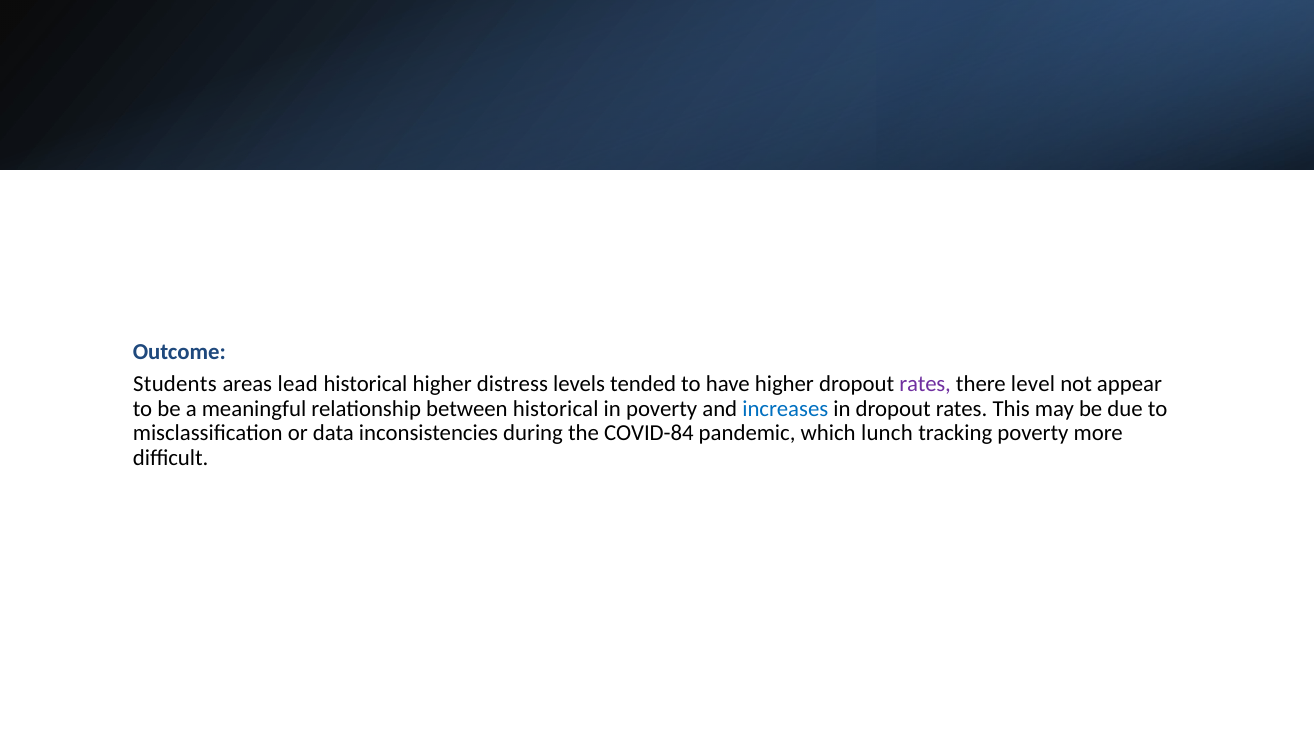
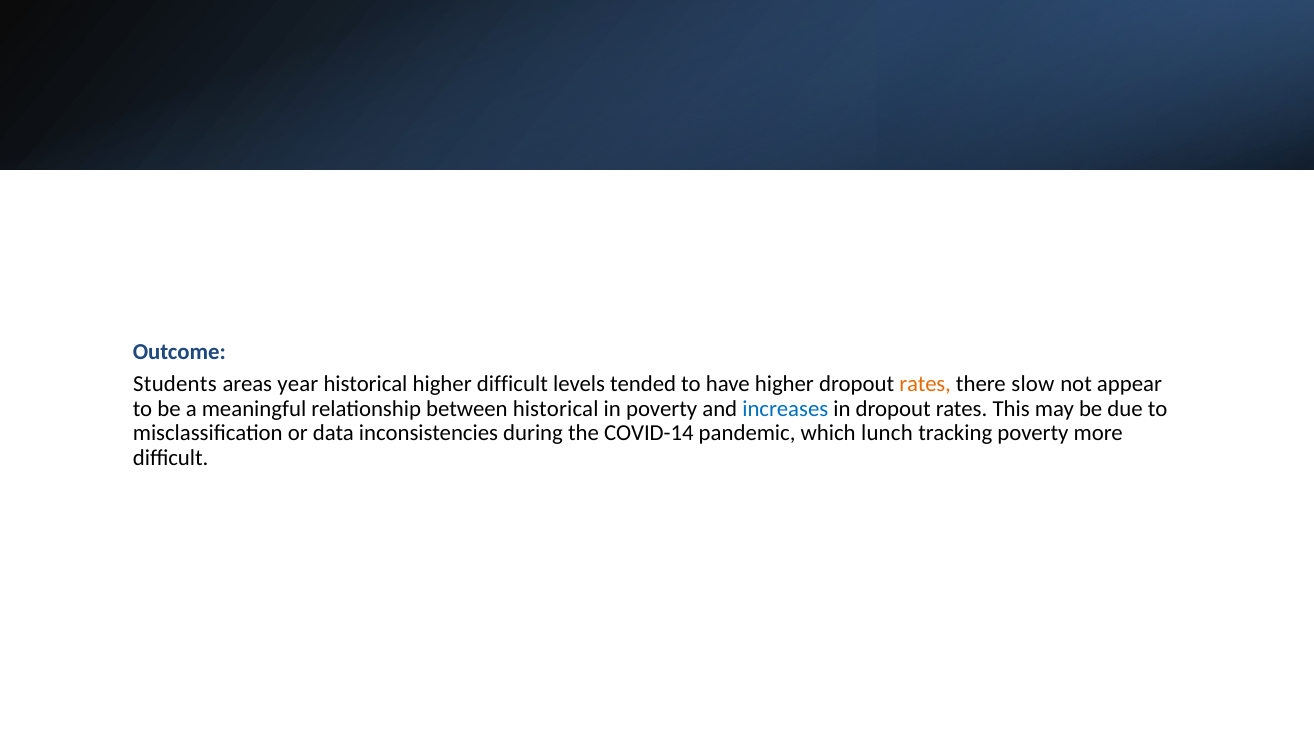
lead: lead -> year
higher distress: distress -> difficult
rates at (925, 384) colour: purple -> orange
level: level -> slow
COVID-84: COVID-84 -> COVID-14
